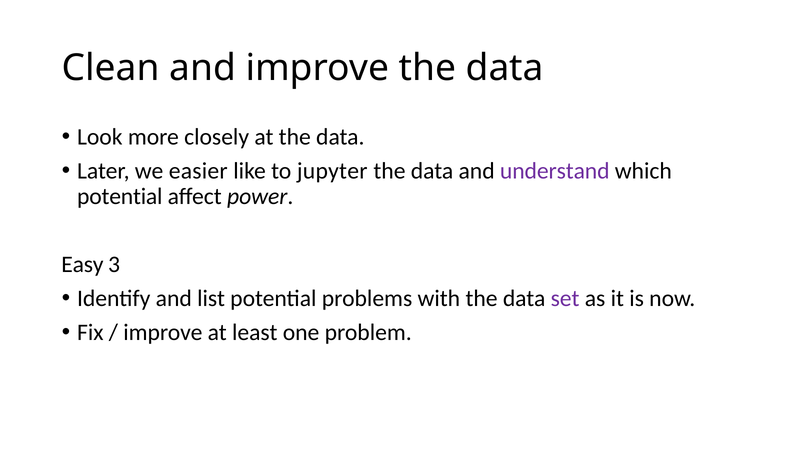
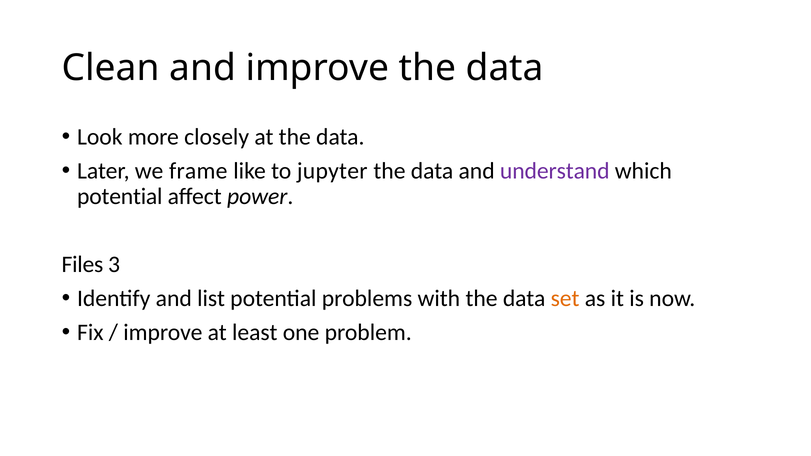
easier: easier -> frame
Easy: Easy -> Files
set colour: purple -> orange
